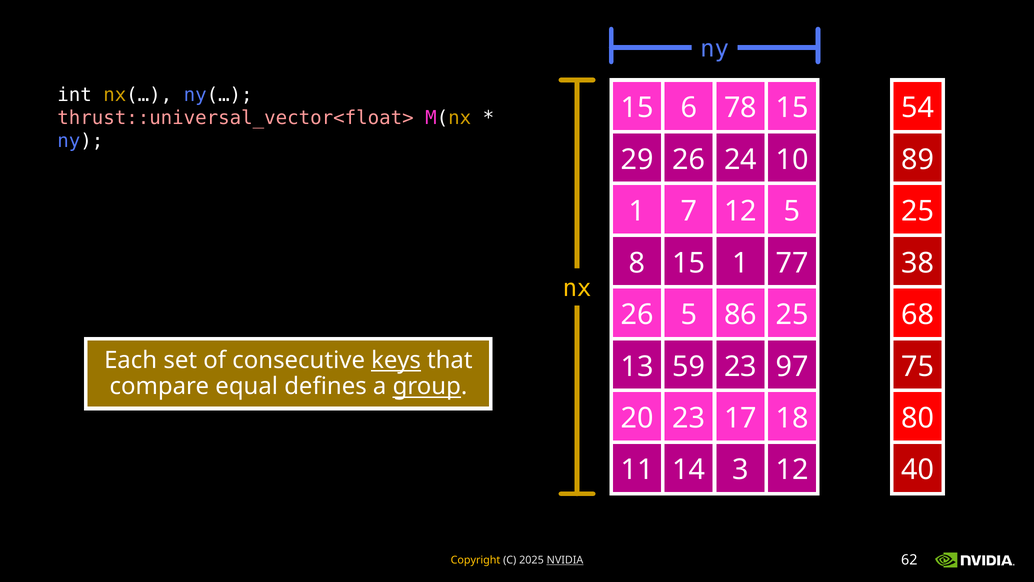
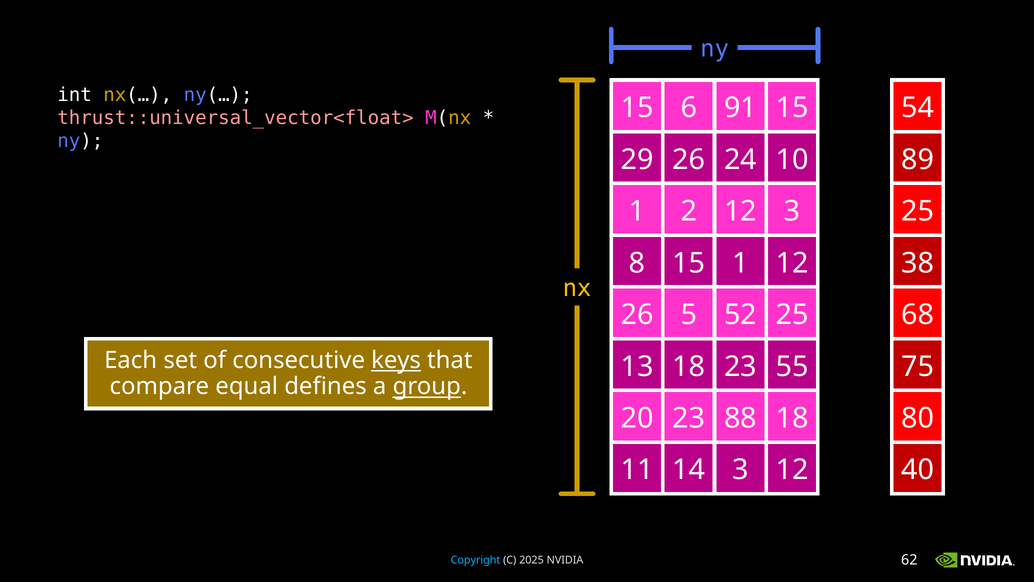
78: 78 -> 91
7: 7 -> 2
12 5: 5 -> 3
1 77: 77 -> 12
86: 86 -> 52
13 59: 59 -> 18
97: 97 -> 55
17: 17 -> 88
Copyright colour: yellow -> light blue
NVIDIA underline: present -> none
